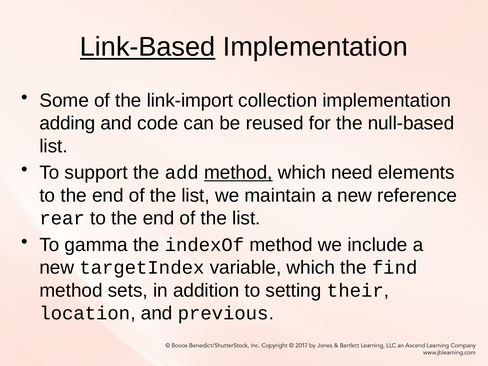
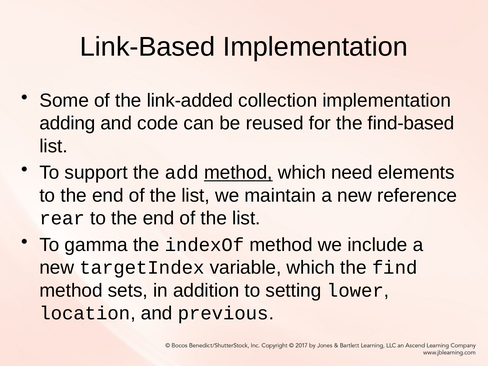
Link-Based underline: present -> none
link-import: link-import -> link-added
null-based: null-based -> find-based
their: their -> lower
